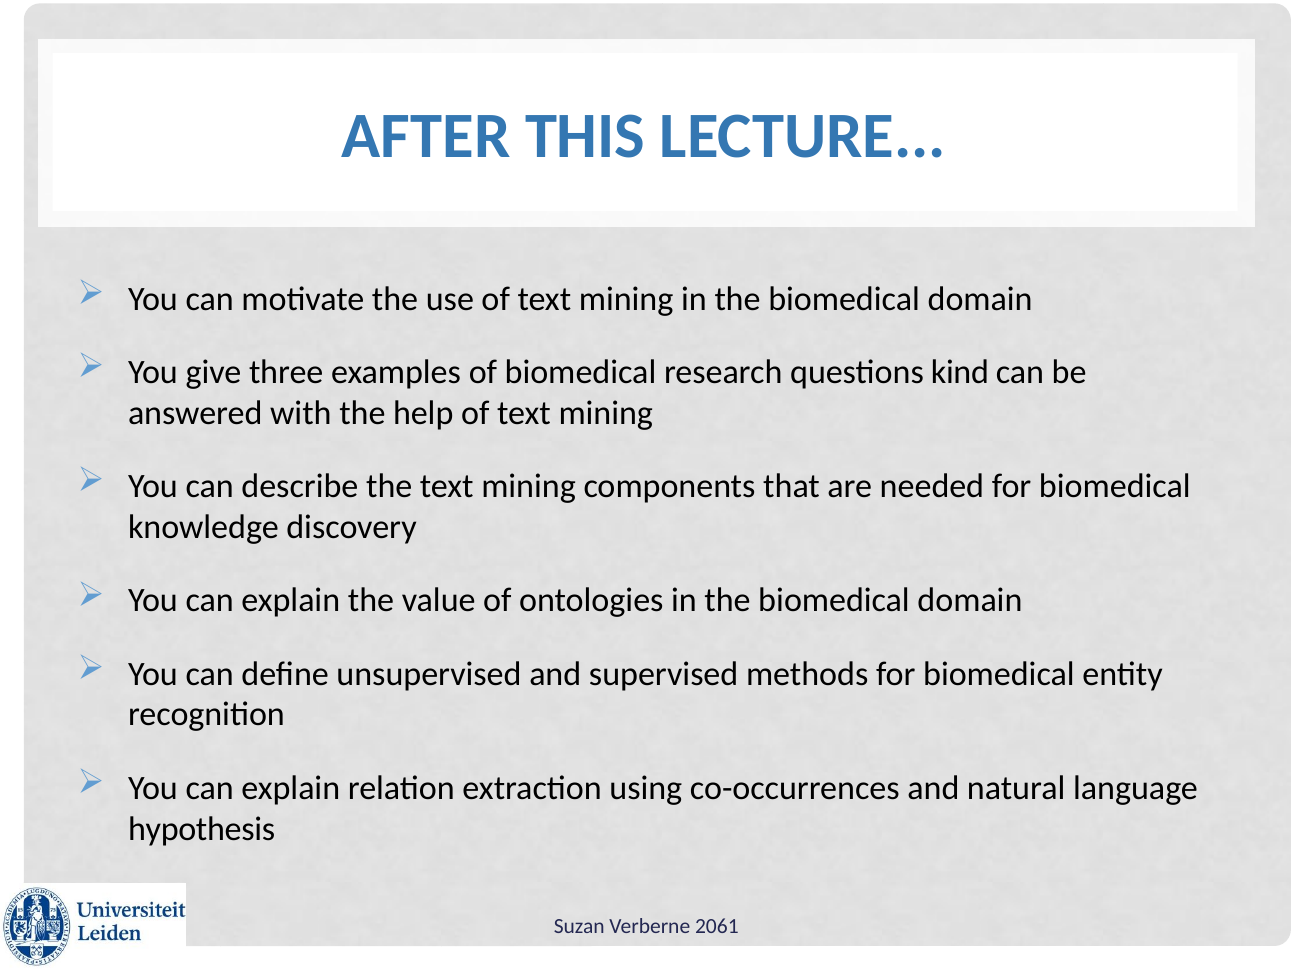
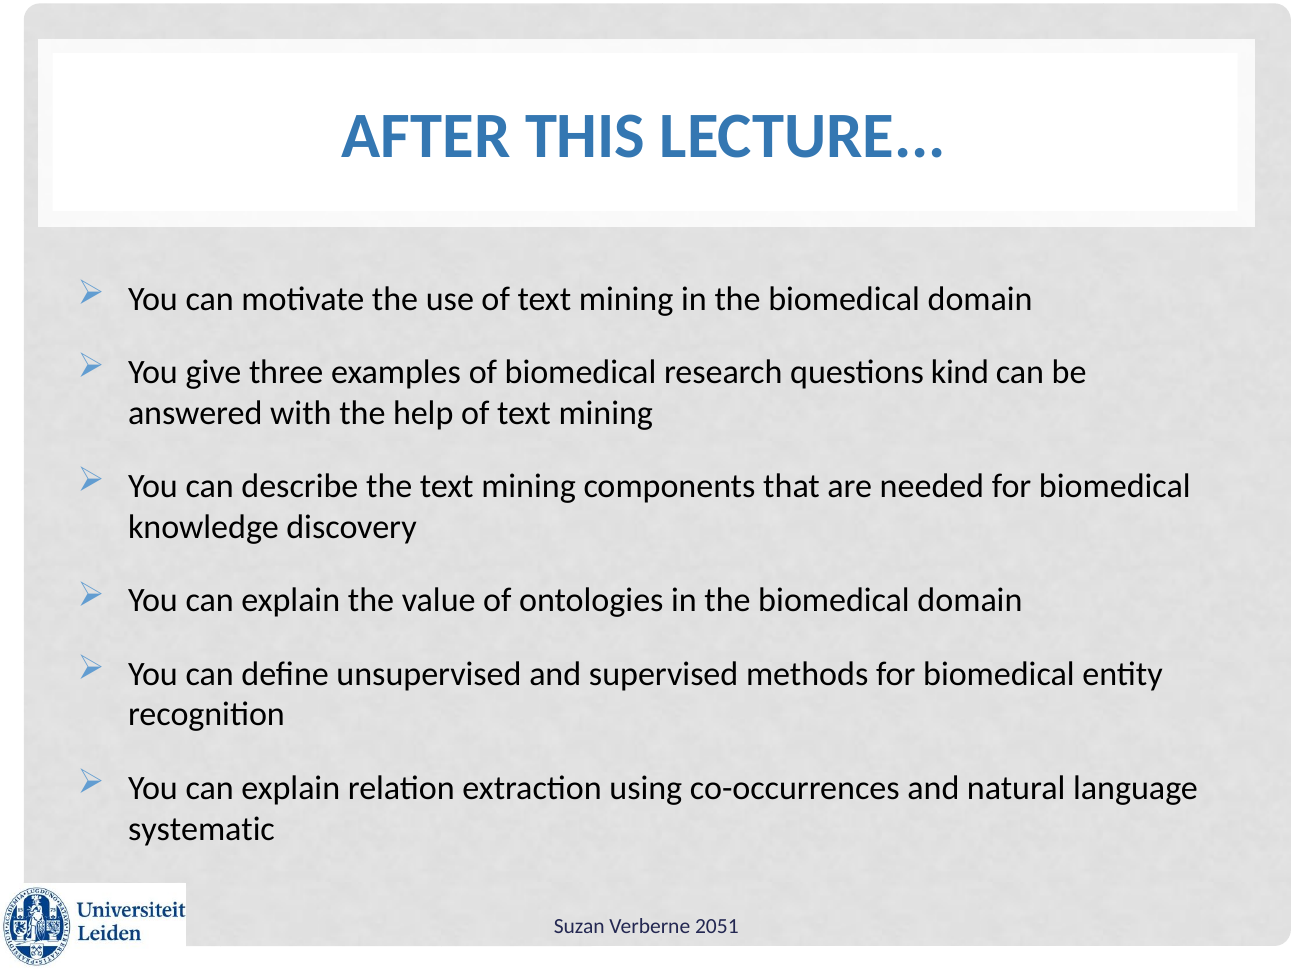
hypothesis: hypothesis -> systematic
2061: 2061 -> 2051
